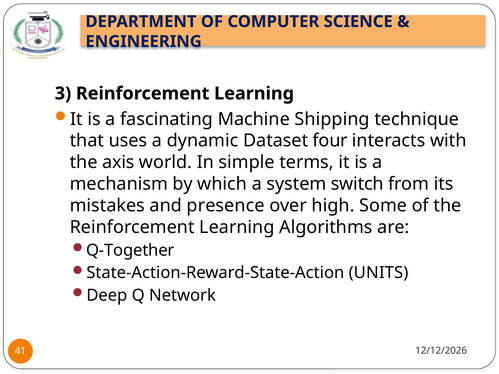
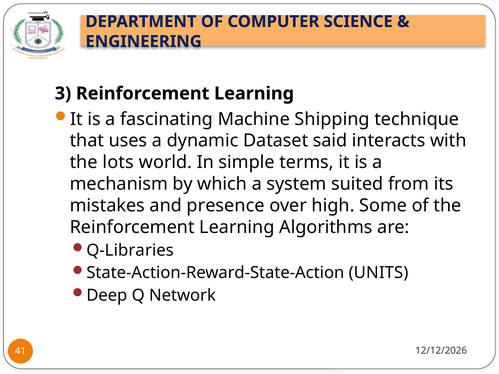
four: four -> said
axis: axis -> lots
switch: switch -> suited
Q-Together: Q-Together -> Q-Libraries
